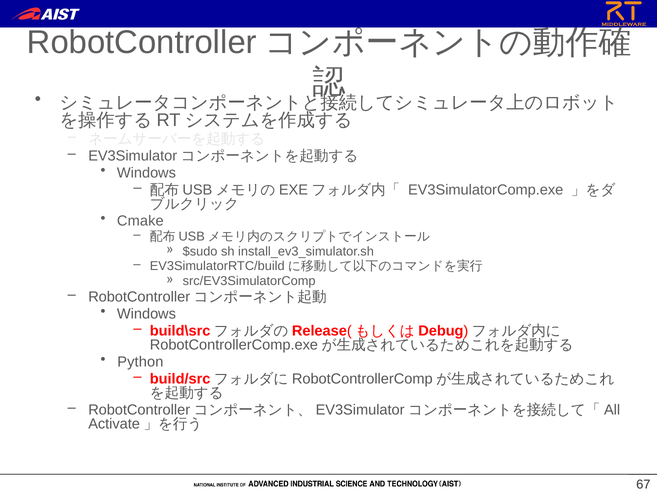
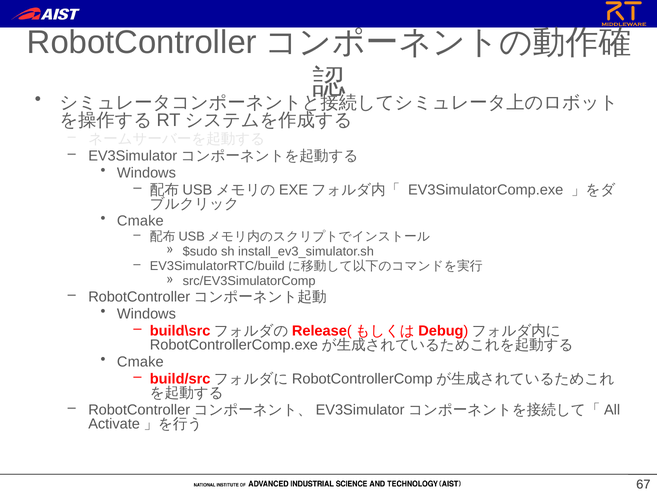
Python at (140, 362): Python -> Cmake
